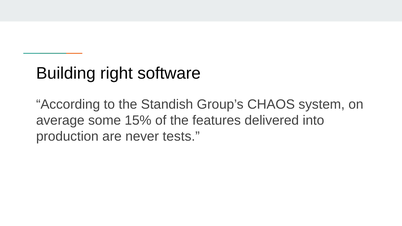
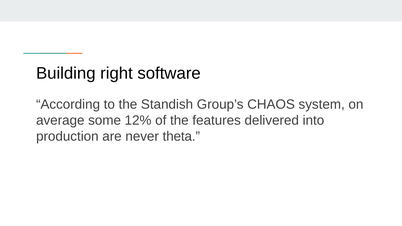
15%: 15% -> 12%
tests: tests -> theta
